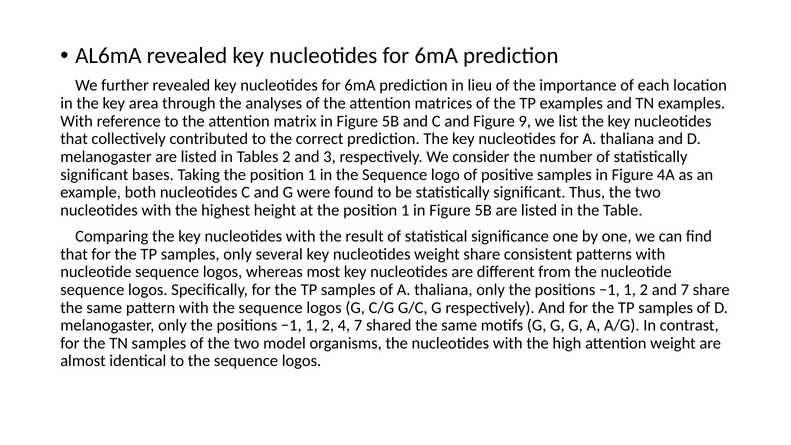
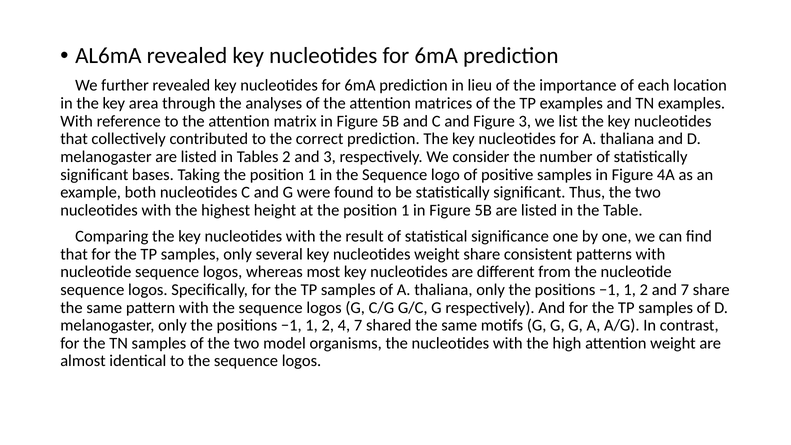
Figure 9: 9 -> 3
